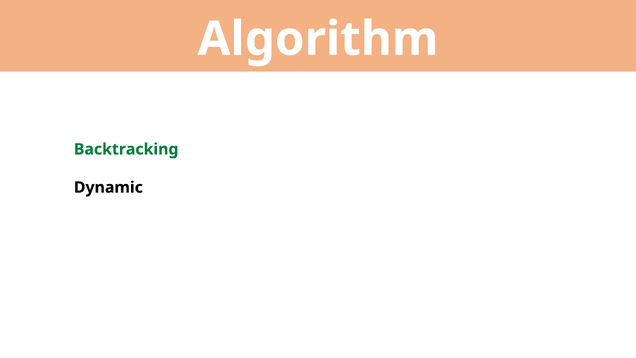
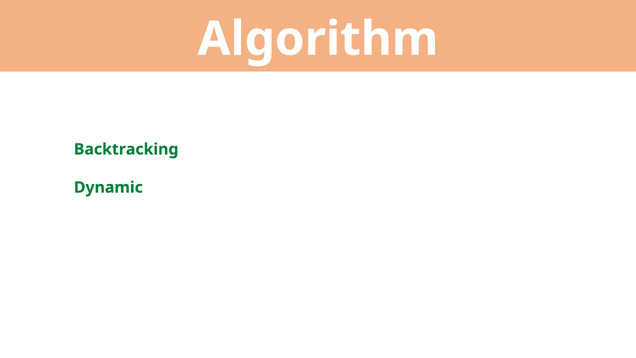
Dynamic colour: black -> green
